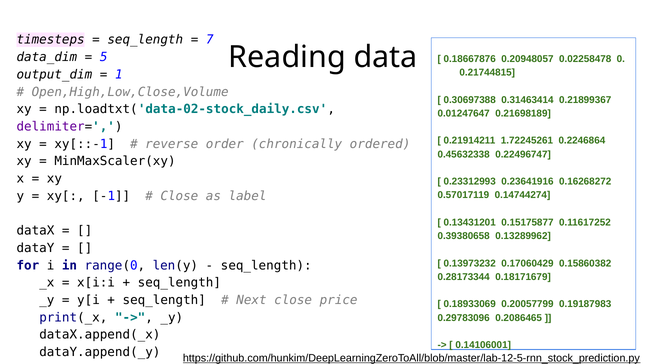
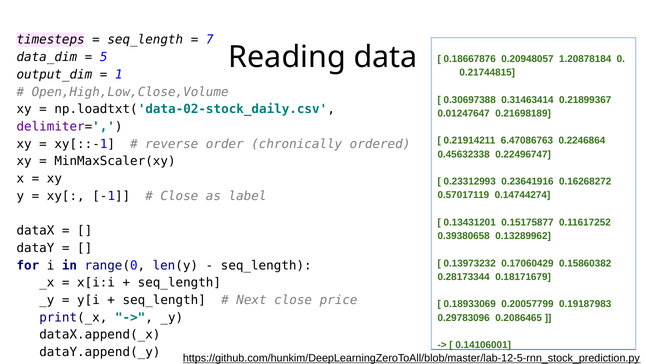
0.02258478: 0.02258478 -> 1.20878184
1.72245261: 1.72245261 -> 6.47086763
